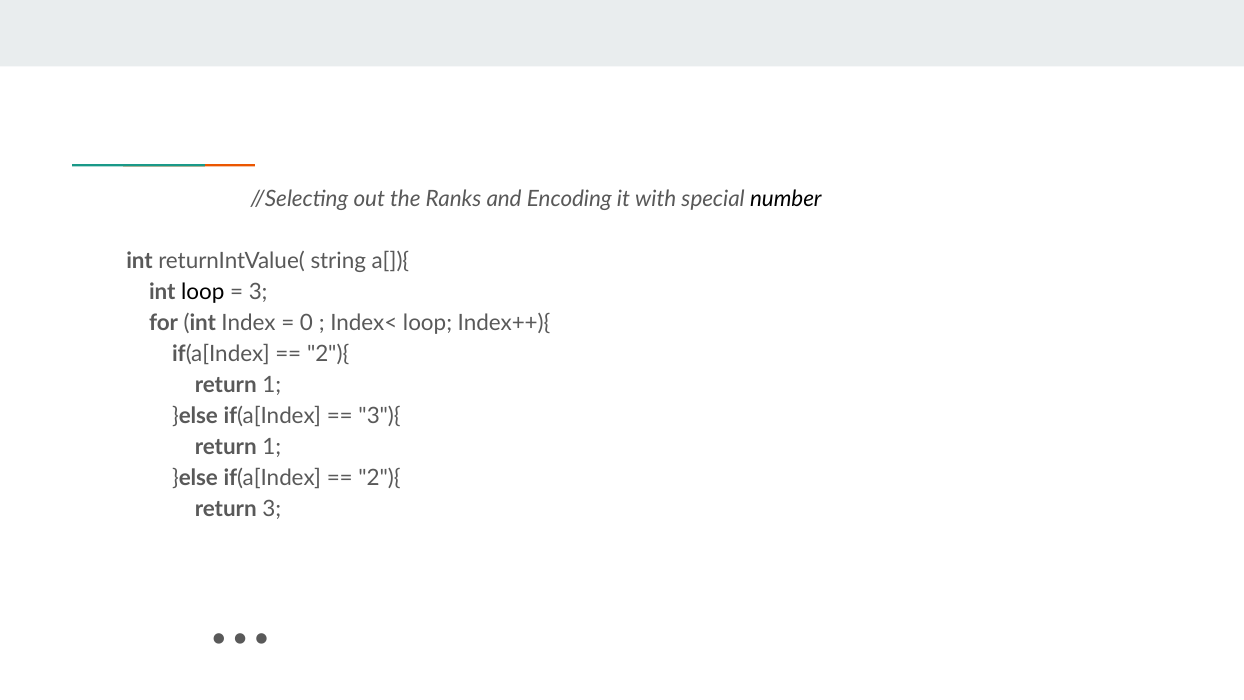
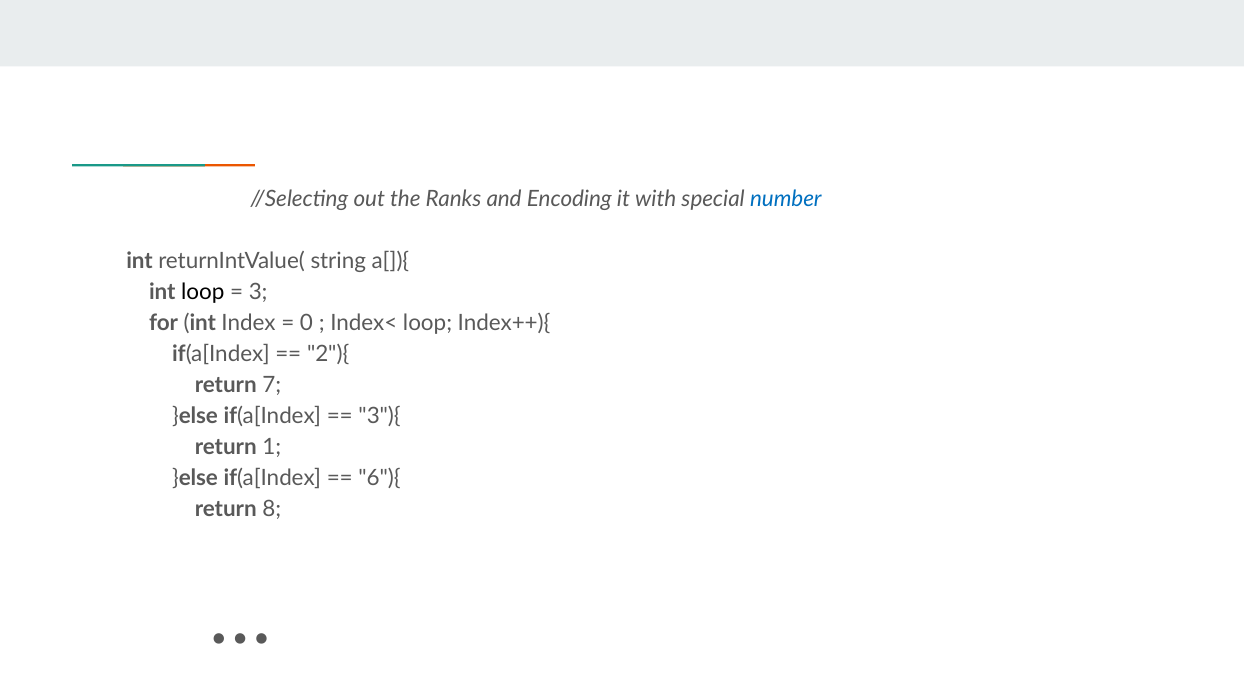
number colour: black -> blue
1 at (272, 385): 1 -> 7
2"){ at (380, 478): 2"){ -> 6"){
return 3: 3 -> 8
